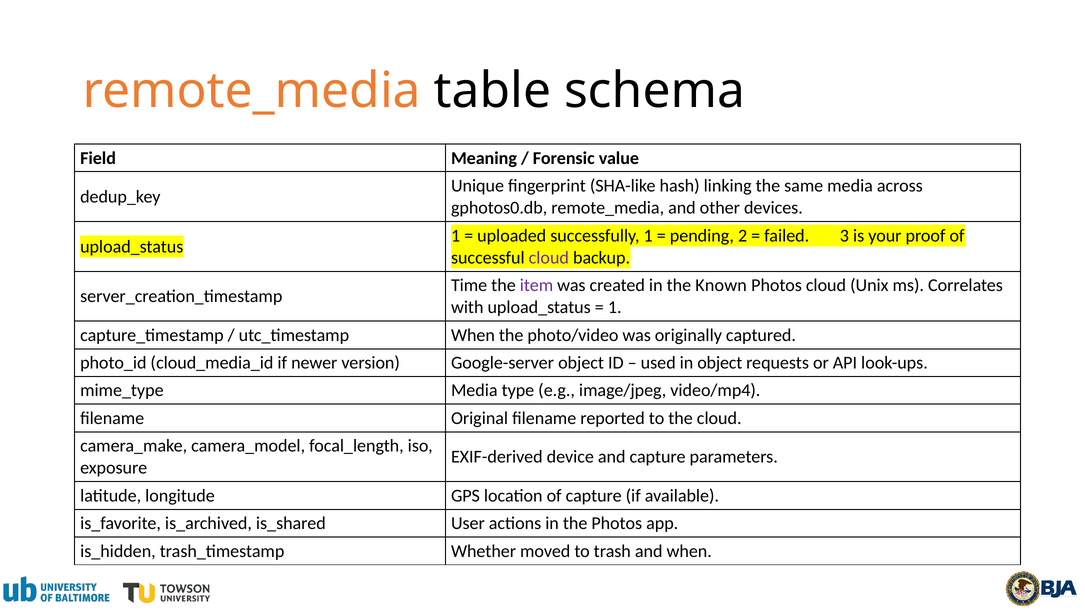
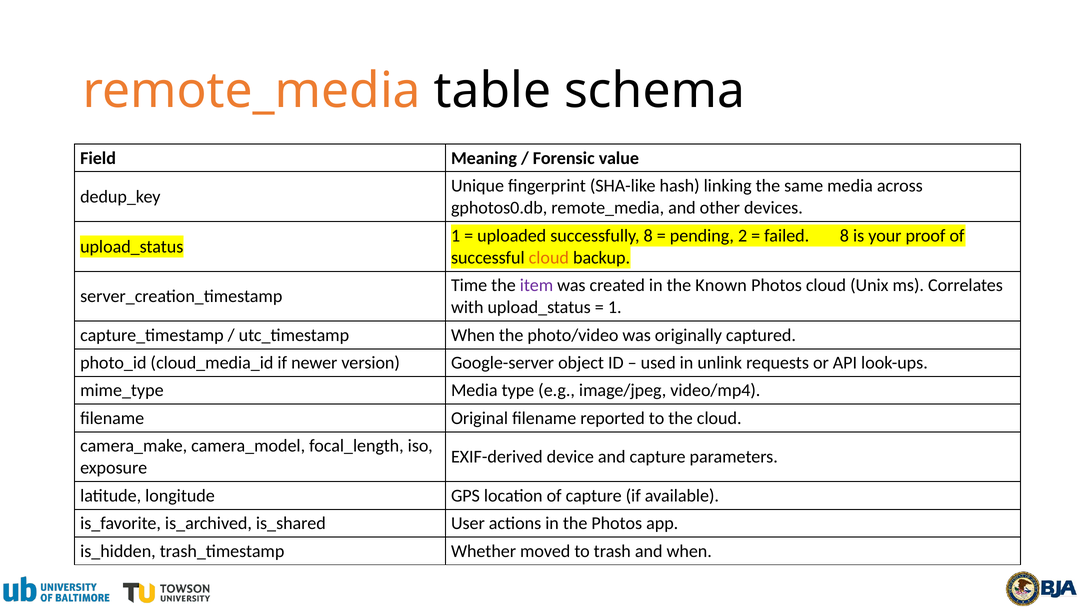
successfully 1: 1 -> 8
failed 3: 3 -> 8
cloud at (549, 258) colour: purple -> orange
in object: object -> unlink
